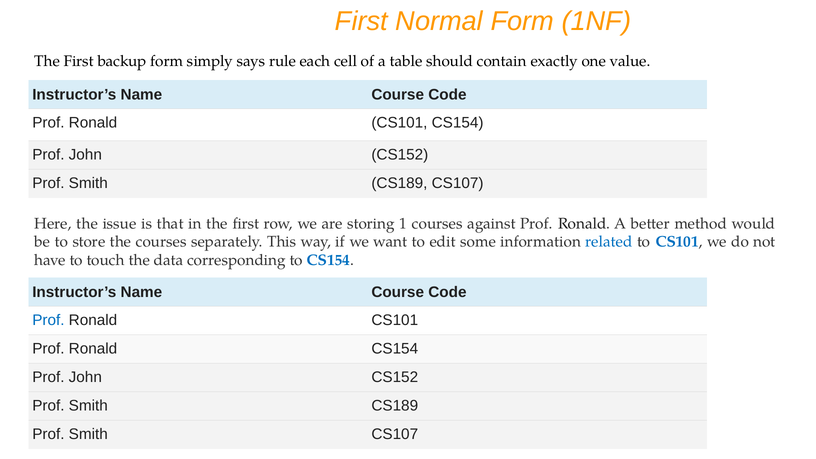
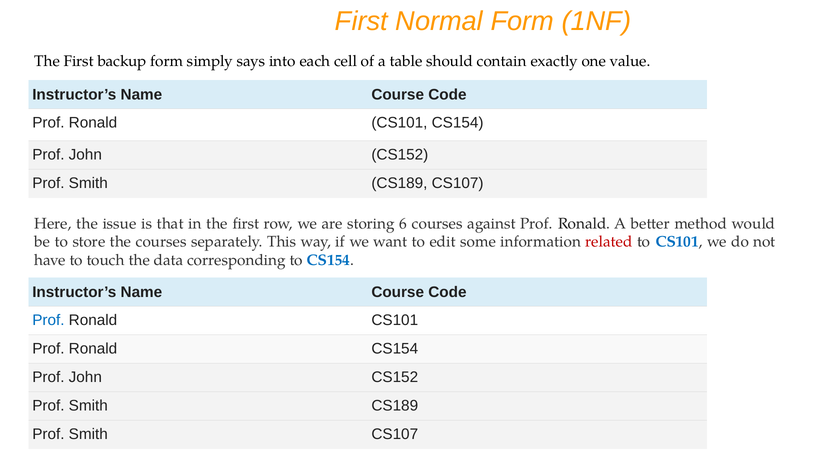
rule: rule -> into
1: 1 -> 6
related colour: blue -> red
